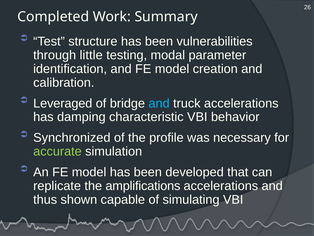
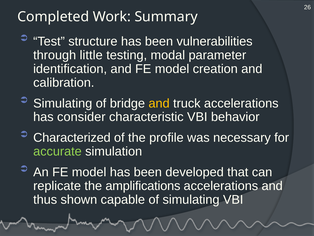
Leveraged at (63, 103): Leveraged -> Simulating
and at (159, 103) colour: light blue -> yellow
damping: damping -> consider
Synchronized: Synchronized -> Characterized
